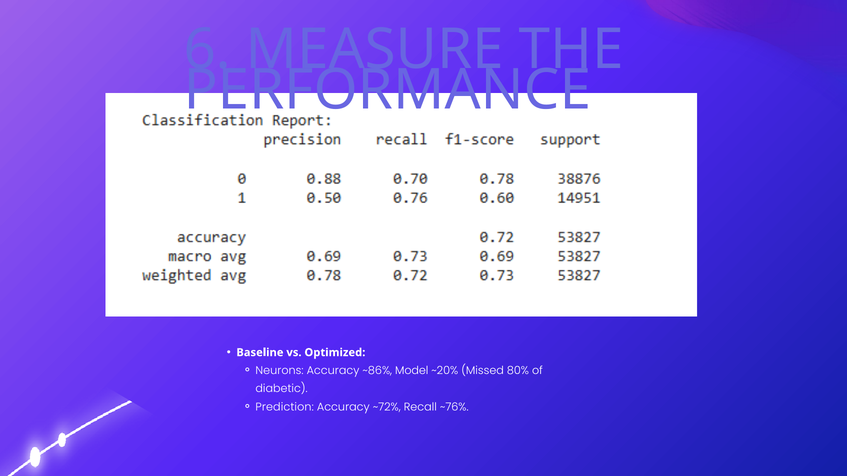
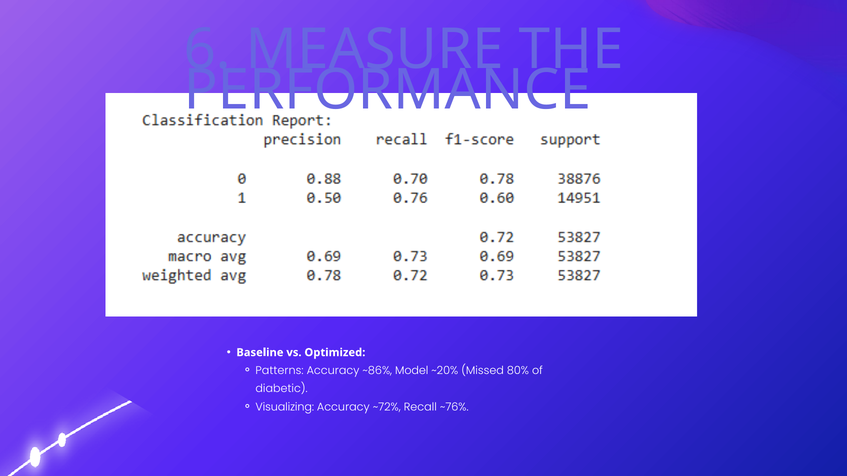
Neurons: Neurons -> Patterns
Prediction: Prediction -> Visualizing
